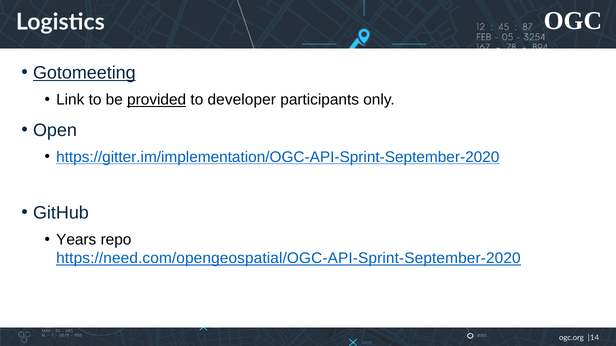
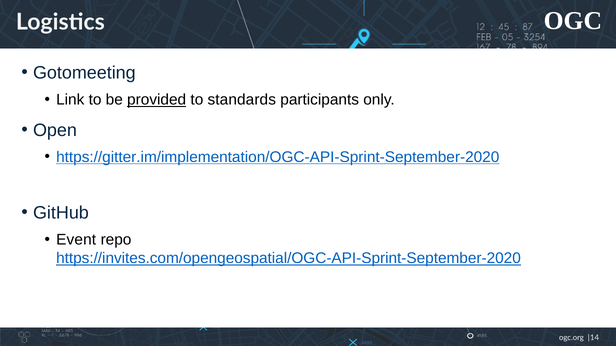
Gotomeeting underline: present -> none
developer: developer -> standards
Years: Years -> Event
https://need.com/opengeospatial/OGC-API-Sprint-September-2020: https://need.com/opengeospatial/OGC-API-Sprint-September-2020 -> https://invites.com/opengeospatial/OGC-API-Sprint-September-2020
